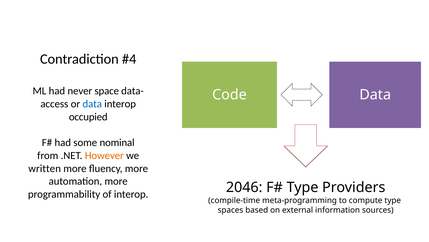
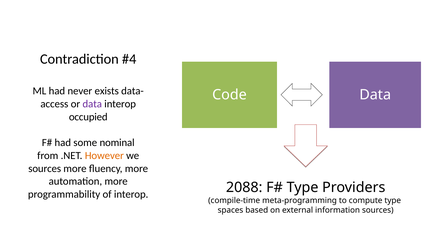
space: space -> exists
data at (92, 104) colour: blue -> purple
written at (45, 168): written -> sources
2046: 2046 -> 2088
